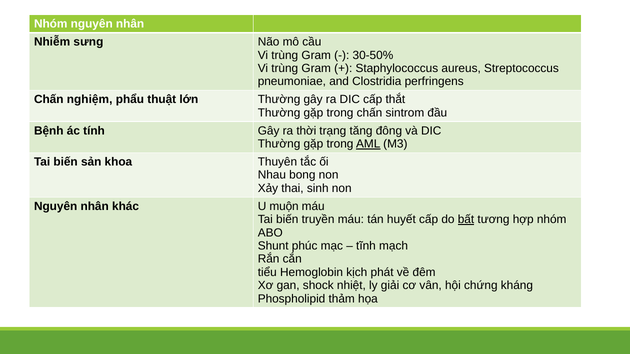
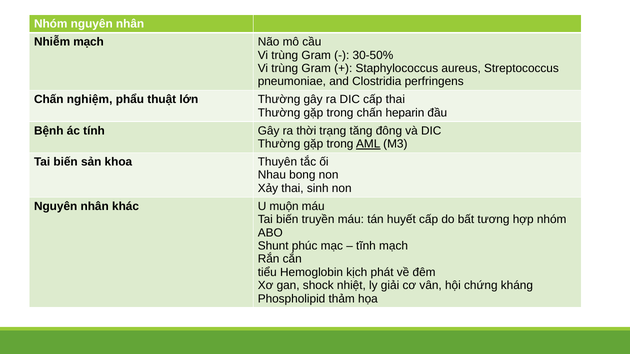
Nhiễm sưng: sưng -> mạch
cấp thắt: thắt -> thai
sintrom: sintrom -> heparin
bất underline: present -> none
